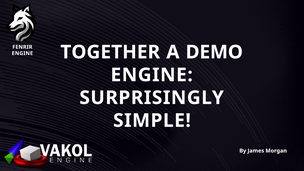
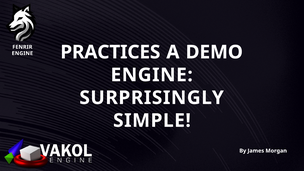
TOGETHER: TOGETHER -> PRACTICES
